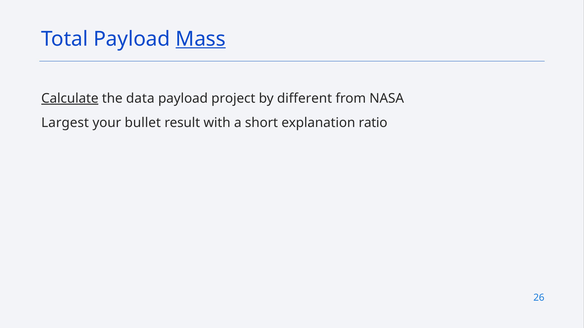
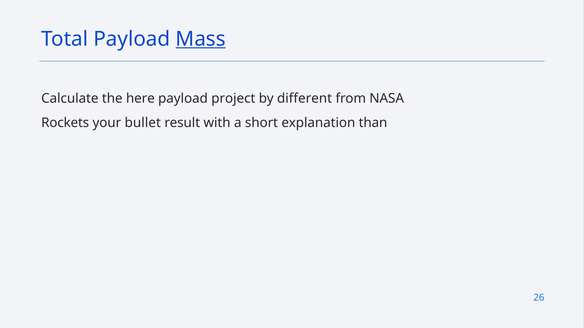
Calculate underline: present -> none
data: data -> here
Largest: Largest -> Rockets
ratio: ratio -> than
